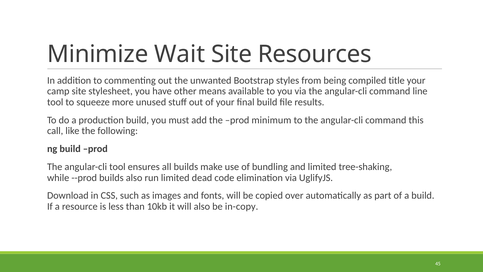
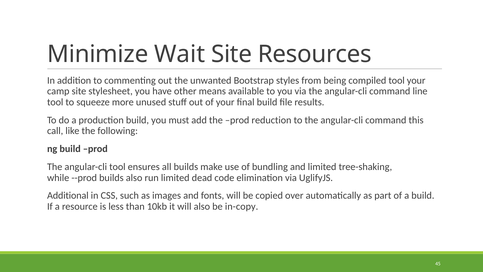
compiled title: title -> tool
minimum: minimum -> reduction
Download: Download -> Additional
